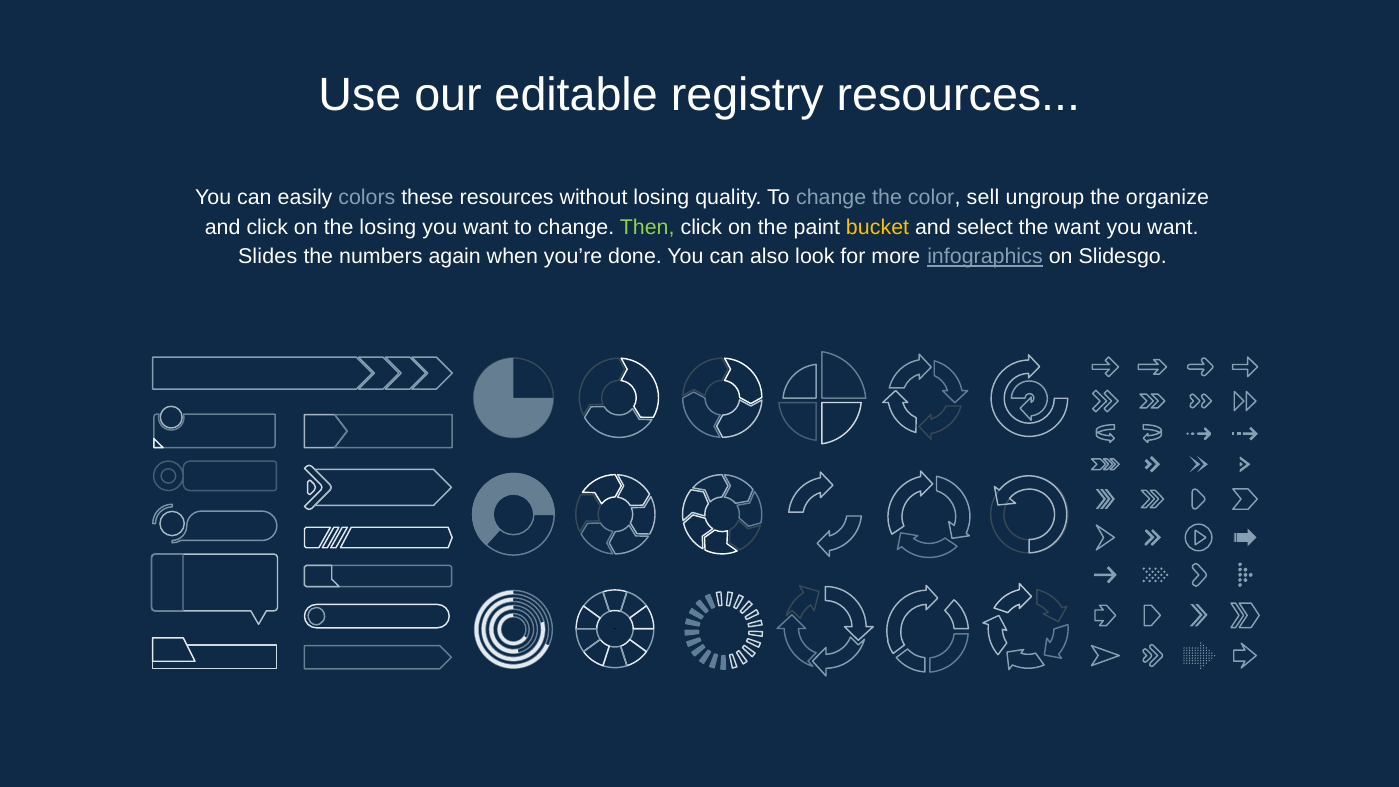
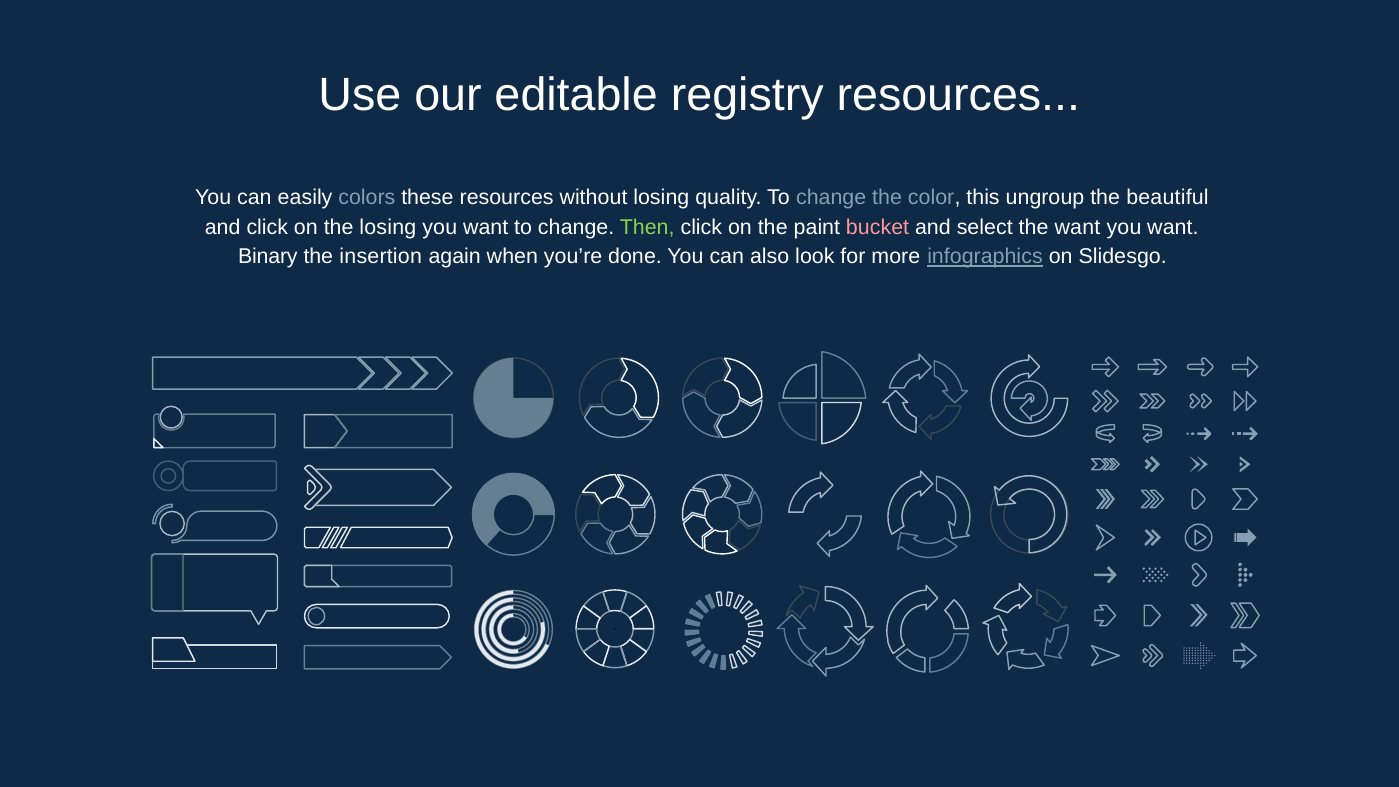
sell: sell -> this
organize: organize -> beautiful
bucket colour: yellow -> pink
Slides: Slides -> Binary
numbers: numbers -> insertion
